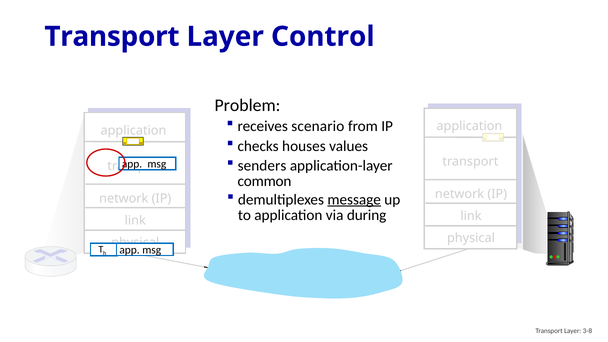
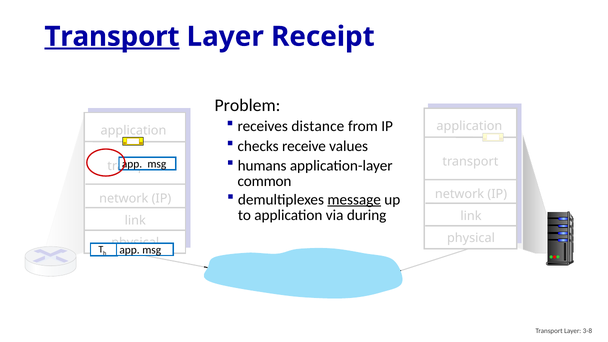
Transport at (112, 37) underline: none -> present
Control: Control -> Receipt
scenario: scenario -> distance
houses: houses -> receive
senders: senders -> humans
